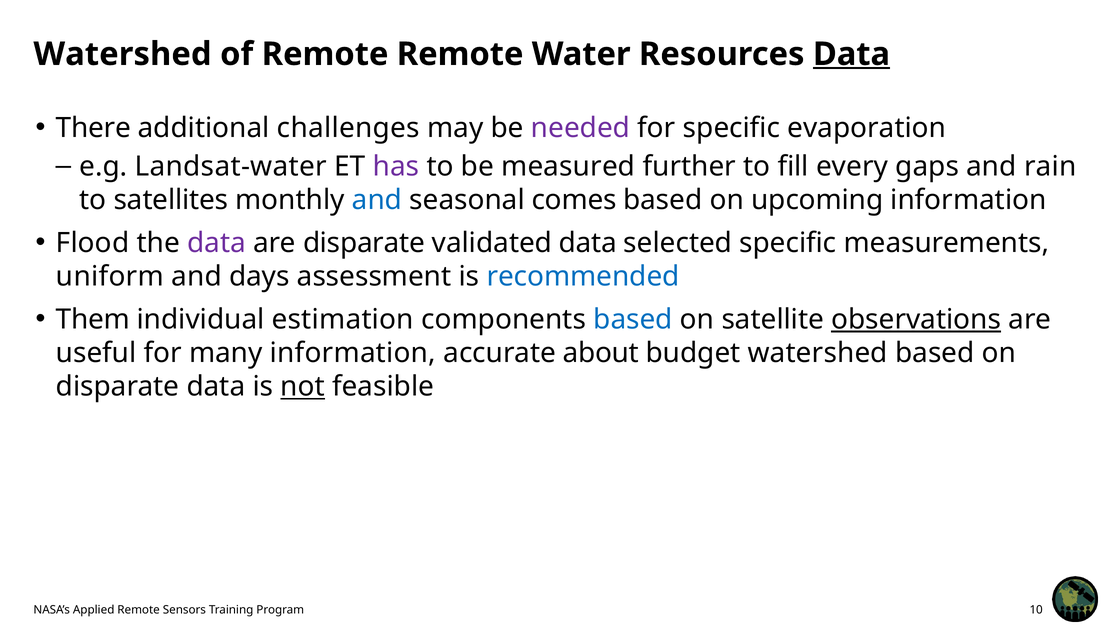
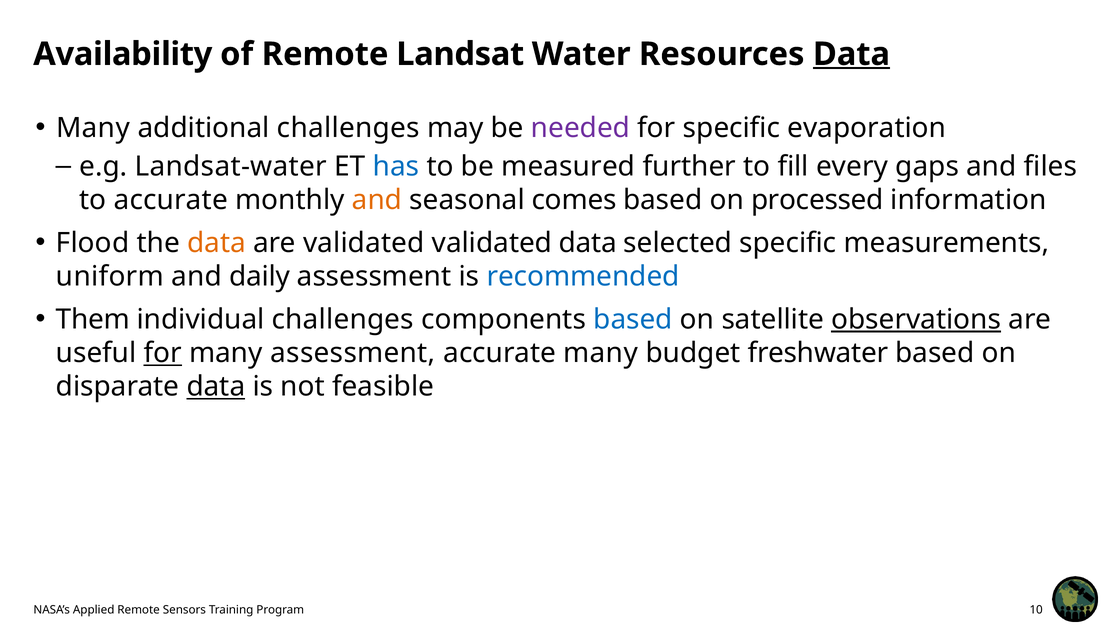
Watershed at (123, 54): Watershed -> Availability
Remote Remote: Remote -> Landsat
There at (93, 128): There -> Many
has colour: purple -> blue
rain: rain -> files
to satellites: satellites -> accurate
and at (377, 200) colour: blue -> orange
upcoming: upcoming -> processed
data at (217, 243) colour: purple -> orange
are disparate: disparate -> validated
days: days -> daily
individual estimation: estimation -> challenges
for at (163, 353) underline: none -> present
many information: information -> assessment
accurate about: about -> many
budget watershed: watershed -> freshwater
data at (216, 387) underline: none -> present
not underline: present -> none
